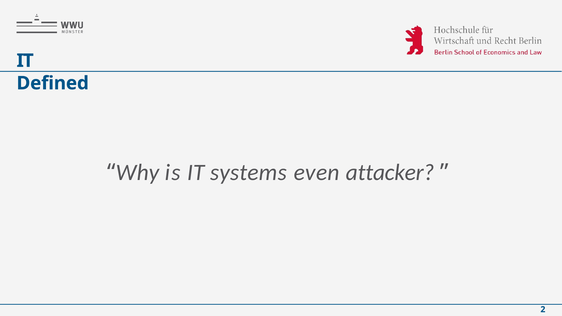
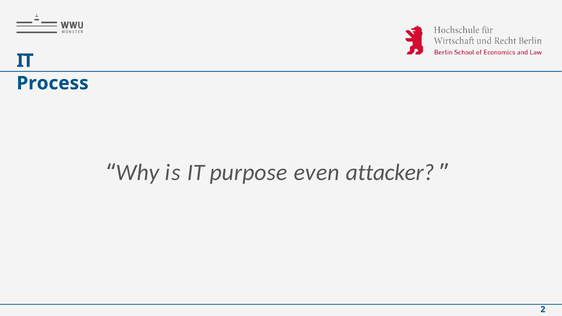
Defined: Defined -> Process
systems: systems -> purpose
